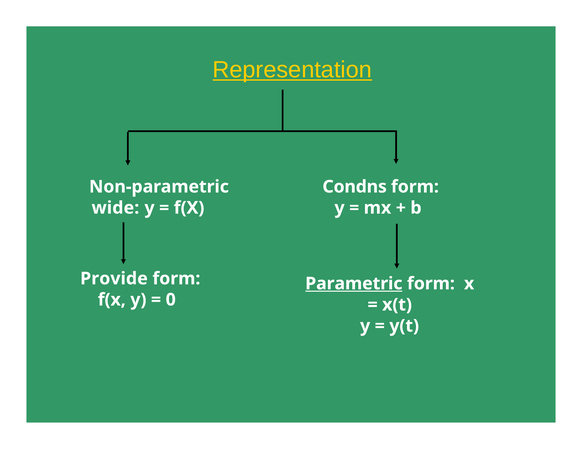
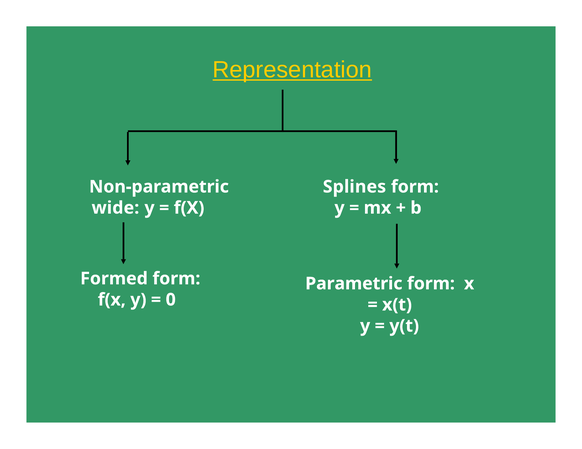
Condns: Condns -> Splines
Provide: Provide -> Formed
Parametric underline: present -> none
